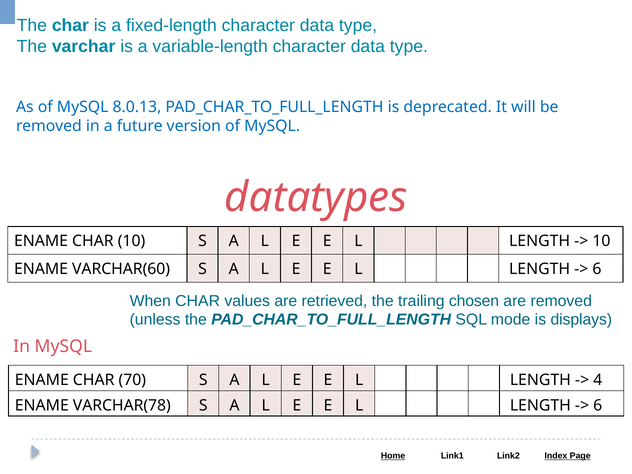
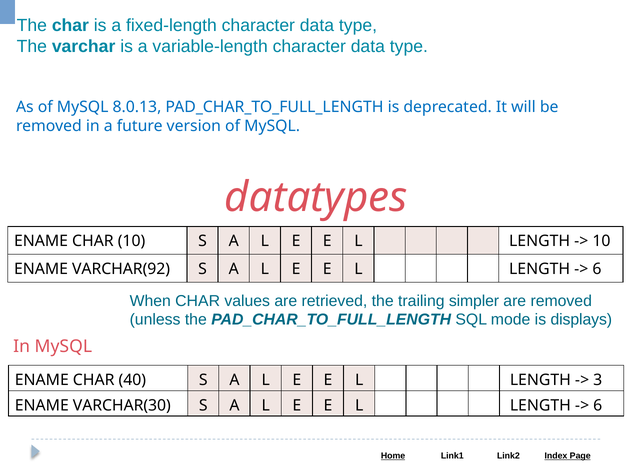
VARCHAR(60: VARCHAR(60 -> VARCHAR(92
chosen: chosen -> simpler
70: 70 -> 40
4: 4 -> 3
VARCHAR(78: VARCHAR(78 -> VARCHAR(30
